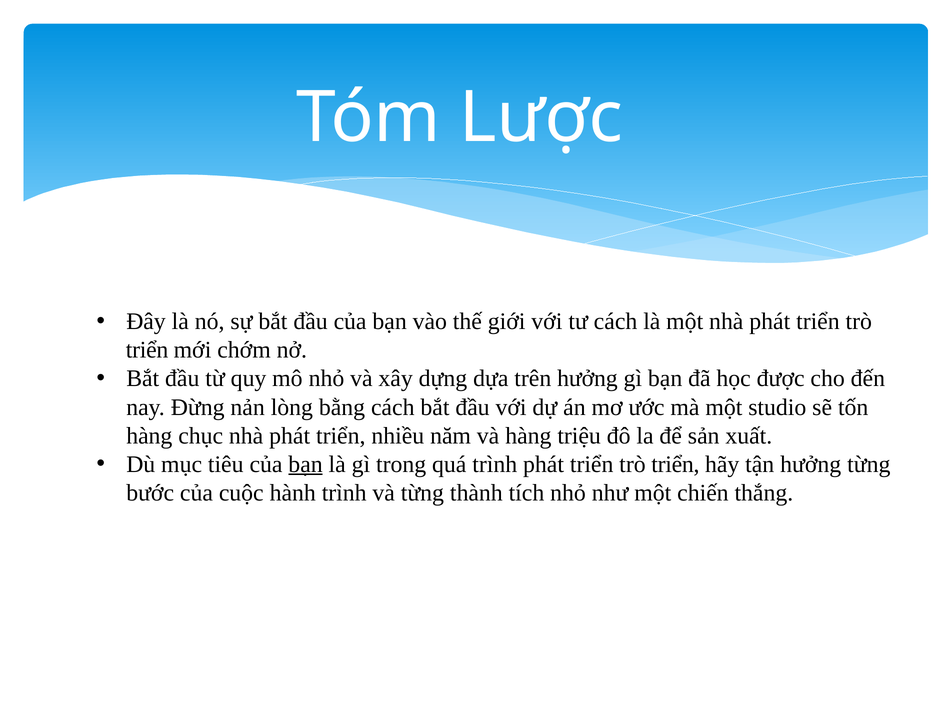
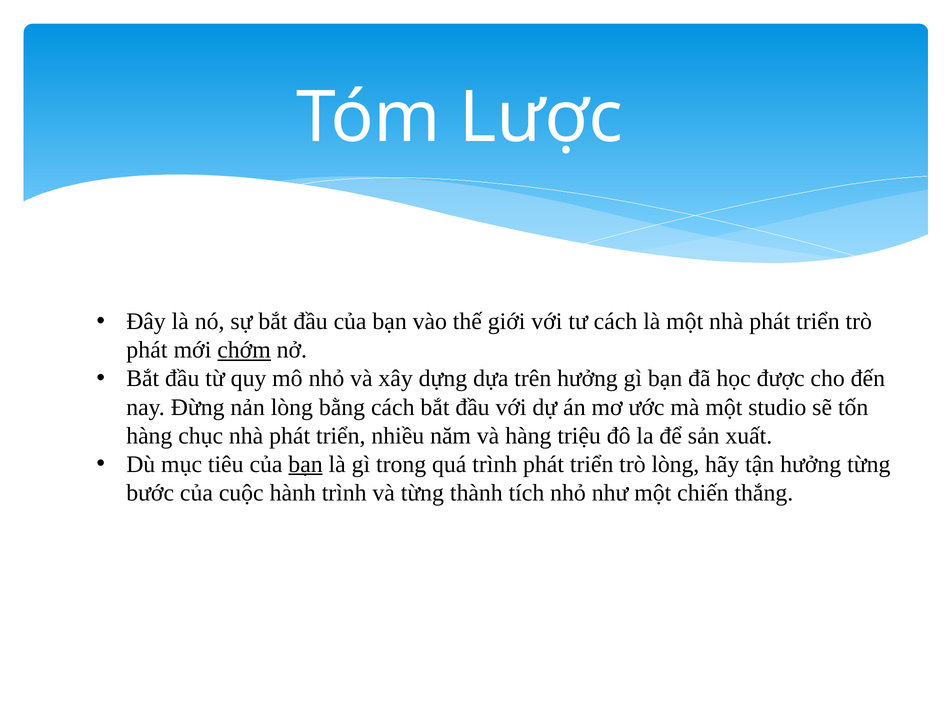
triển at (147, 350): triển -> phát
chớm underline: none -> present
triển at (675, 464): triển -> lòng
